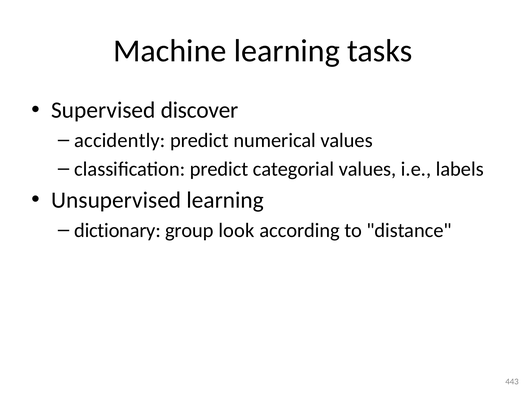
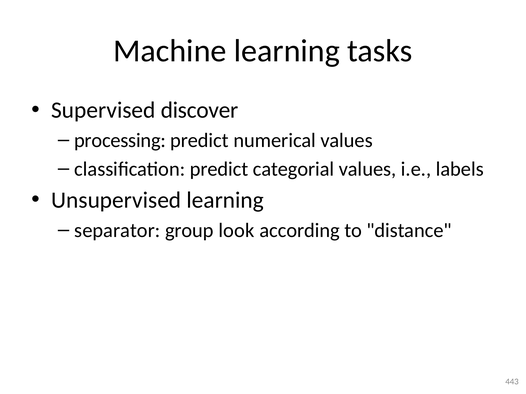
accidently: accidently -> processing
dictionary: dictionary -> separator
